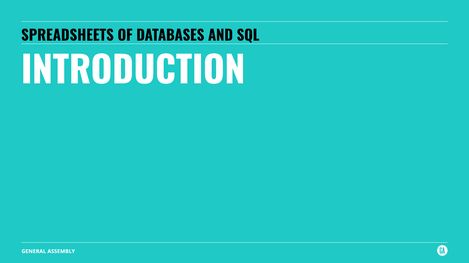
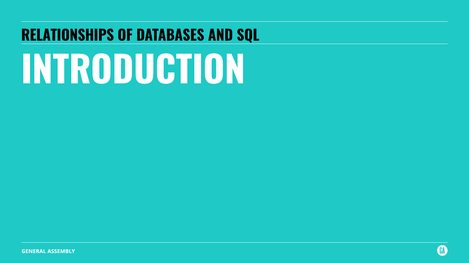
SPREADSHEETS: SPREADSHEETS -> RELATIONSHIPS
